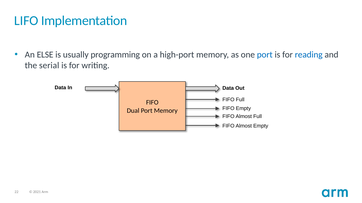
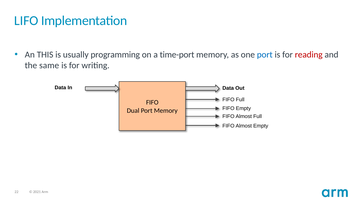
ELSE: ELSE -> THIS
high-port: high-port -> time-port
reading colour: blue -> red
serial: serial -> same
